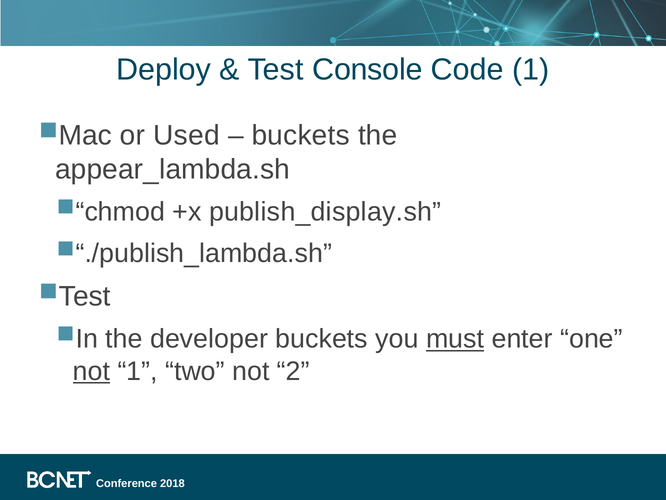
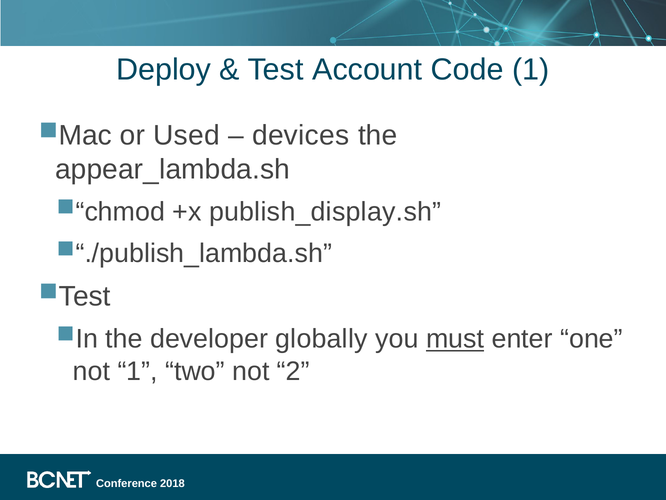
Console: Console -> Account
buckets at (301, 135): buckets -> devices
developer buckets: buckets -> globally
not at (91, 371) underline: present -> none
